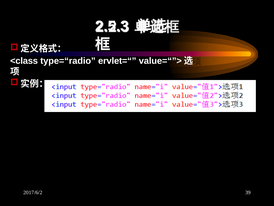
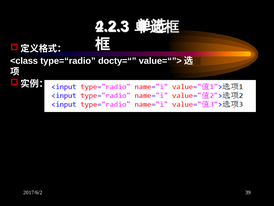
2.5.3: 2.5.3 -> 4.2.3
ervlet=“: ervlet=“ -> docty=“
